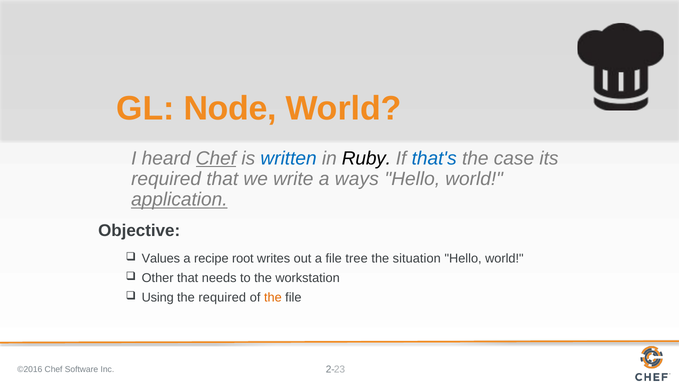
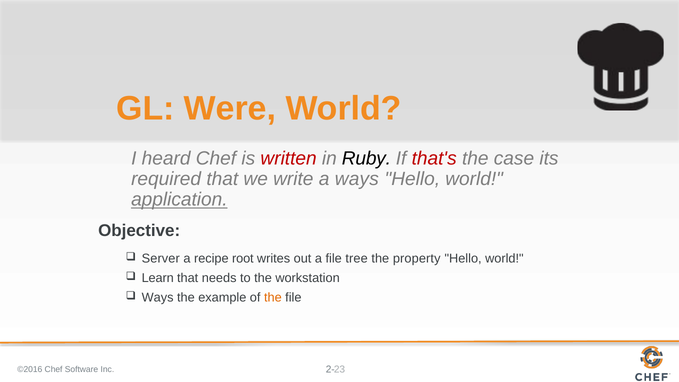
Node: Node -> Were
Chef at (216, 158) underline: present -> none
written colour: blue -> red
that's colour: blue -> red
Values: Values -> Server
situation: situation -> property
Other: Other -> Learn
Using at (158, 298): Using -> Ways
the required: required -> example
